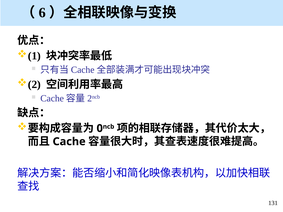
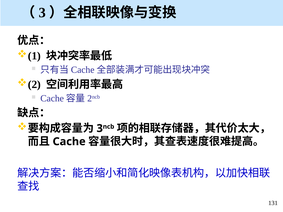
6 at (42, 13): 6 -> 3
0 at (100, 129): 0 -> 3
